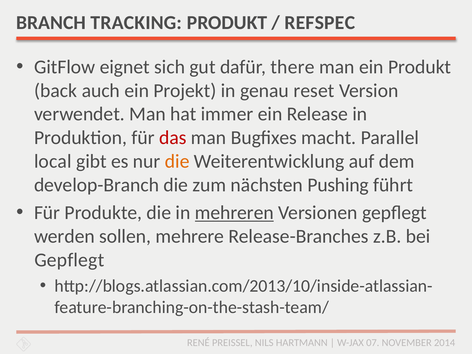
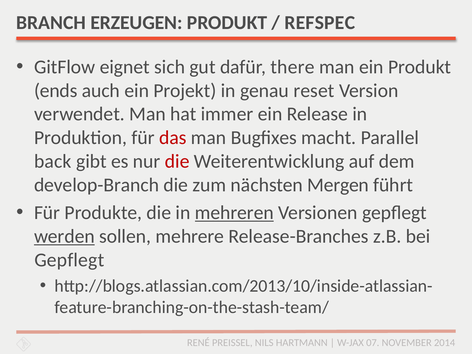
TRACKING: TRACKING -> ERZEUGEN
back: back -> ends
local: local -> back
die at (177, 161) colour: orange -> red
Pushing: Pushing -> Mergen
werden underline: none -> present
